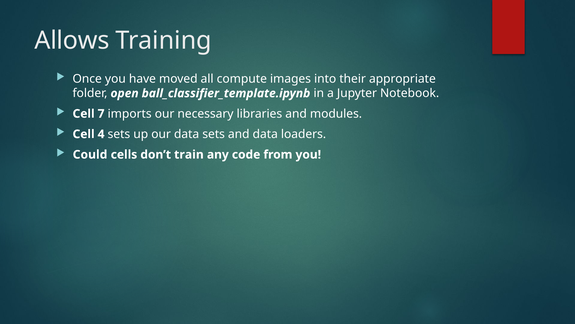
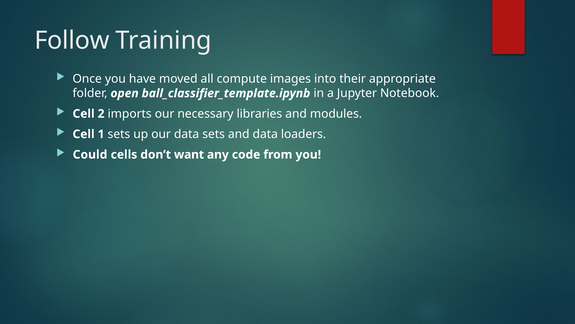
Allows: Allows -> Follow
7: 7 -> 2
4: 4 -> 1
train: train -> want
